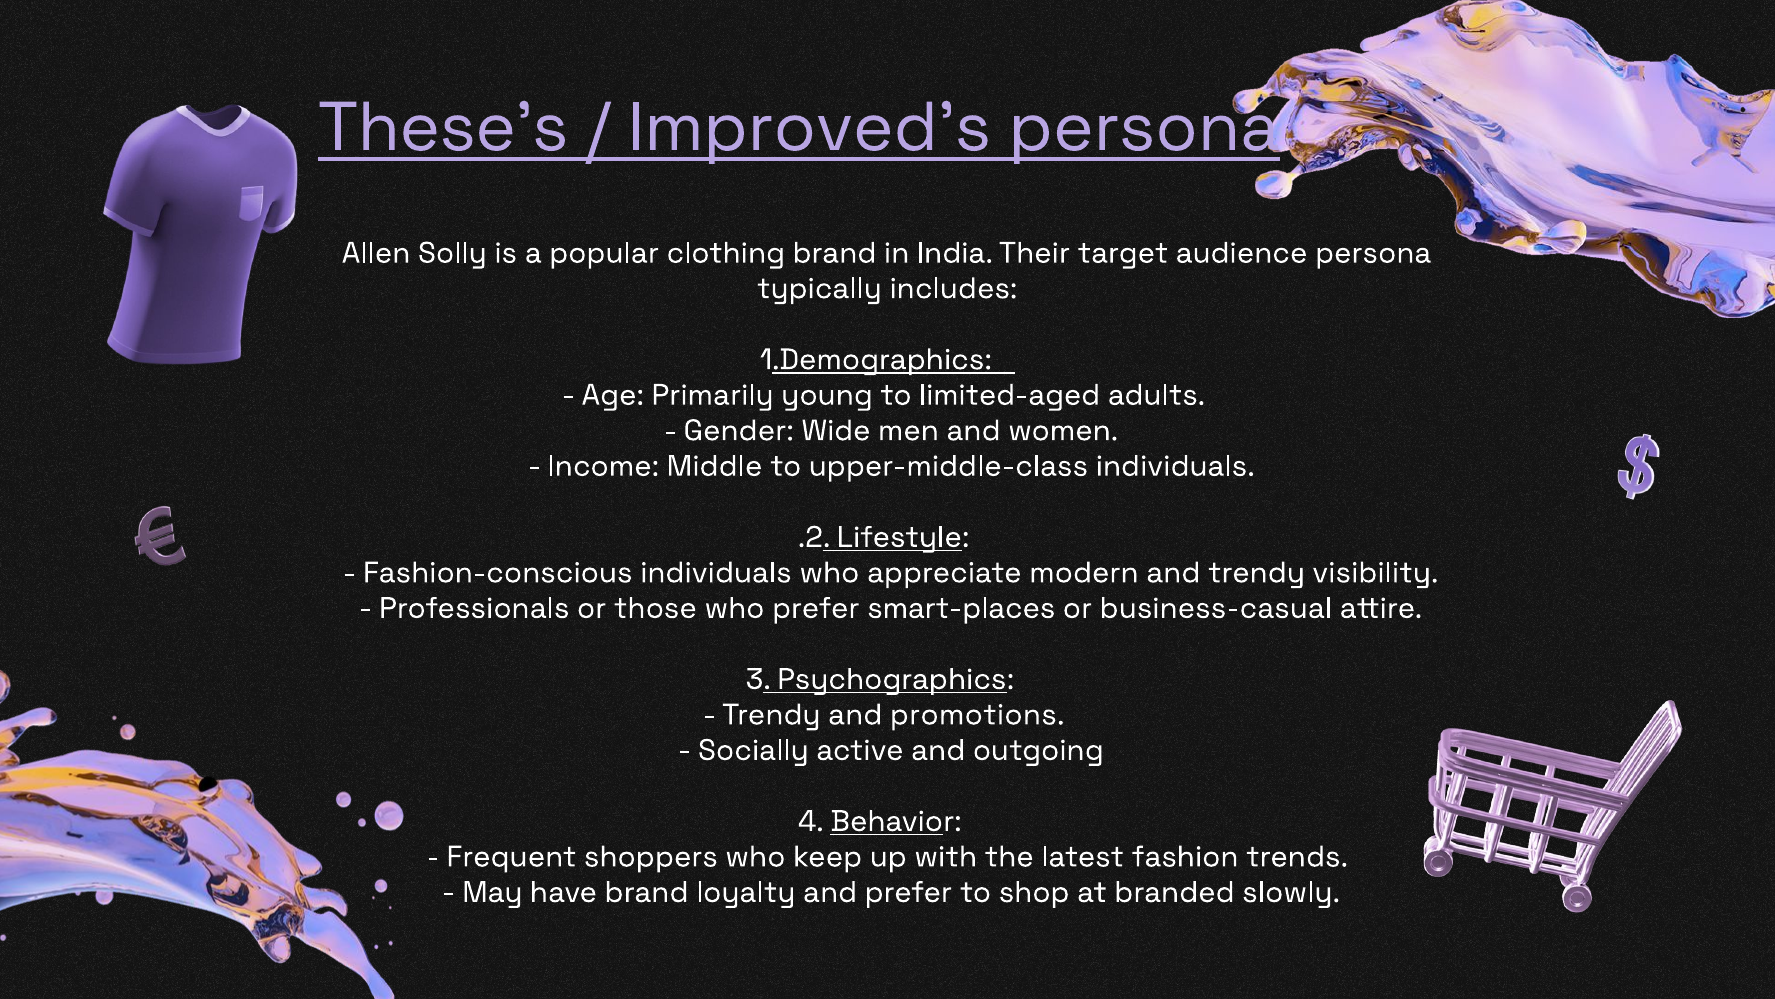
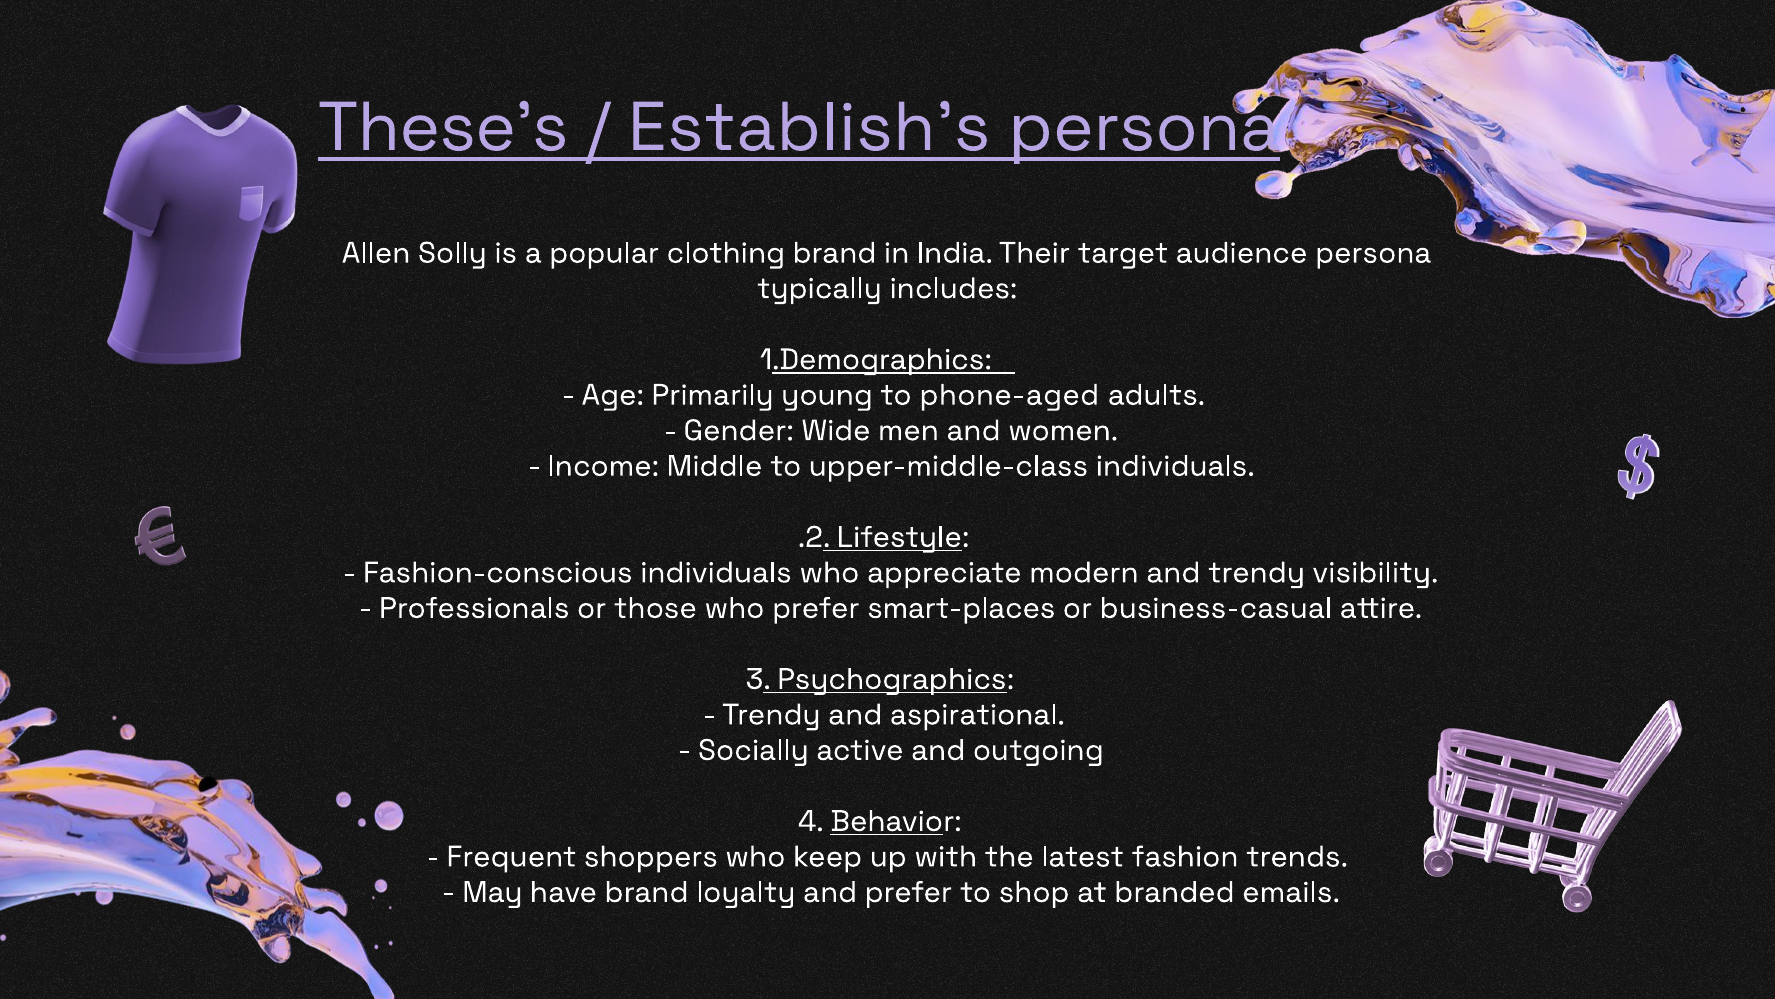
Improved’s: Improved’s -> Establish’s
limited-aged: limited-aged -> phone-aged
promotions: promotions -> aspirational
slowly: slowly -> emails
